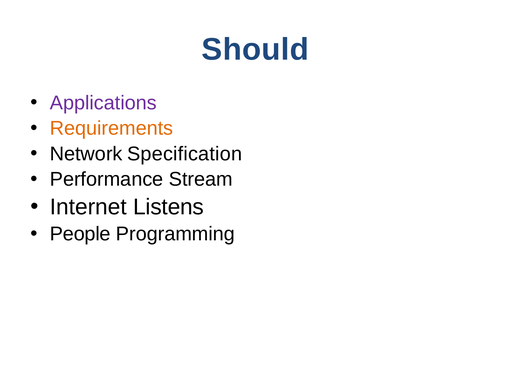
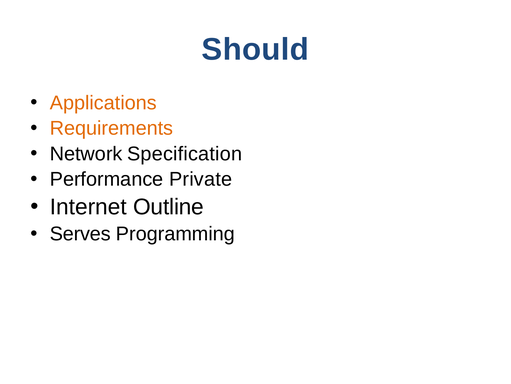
Applications colour: purple -> orange
Stream: Stream -> Private
Listens: Listens -> Outline
People: People -> Serves
